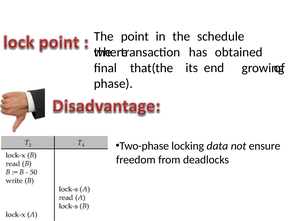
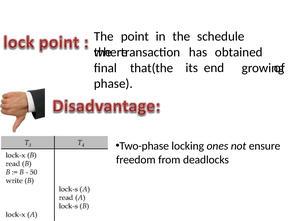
data: data -> ones
